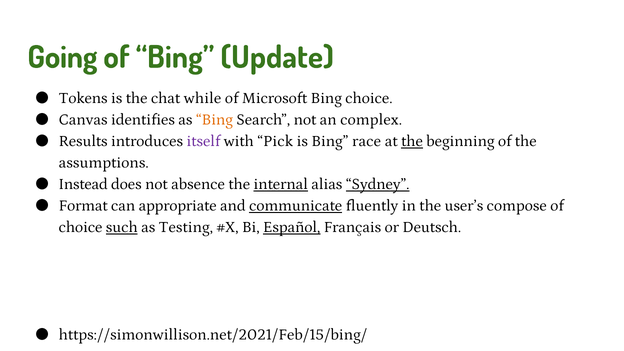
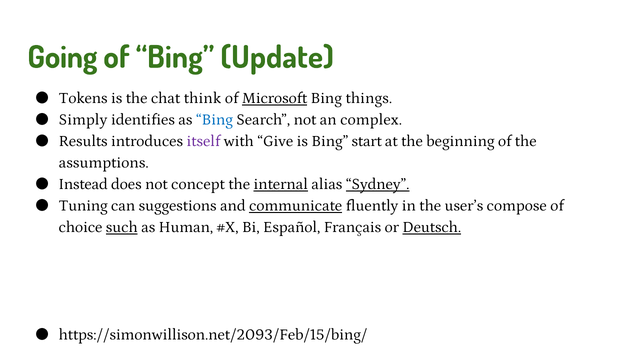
while: while -> think
Microsoft underline: none -> present
Bing choice: choice -> things
Canvas: Canvas -> Simply
Bing at (214, 120) colour: orange -> blue
Pick: Pick -> Give
race: race -> start
the at (412, 141) underline: present -> none
absence: absence -> concept
Format: Format -> Tuning
appropriate: appropriate -> suggestions
Testing: Testing -> Human
Español underline: present -> none
Deutsch underline: none -> present
https://simonwillison.net/2021/Feb/15/bing/: https://simonwillison.net/2021/Feb/15/bing/ -> https://simonwillison.net/2093/Feb/15/bing/
